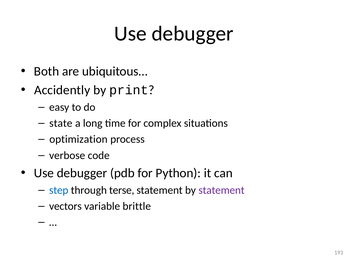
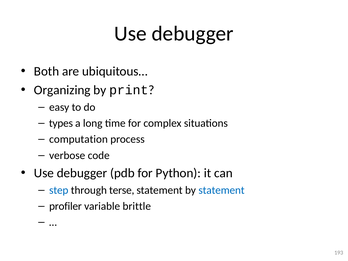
Accidently: Accidently -> Organizing
state: state -> types
optimization: optimization -> computation
statement at (221, 190) colour: purple -> blue
vectors: vectors -> profiler
